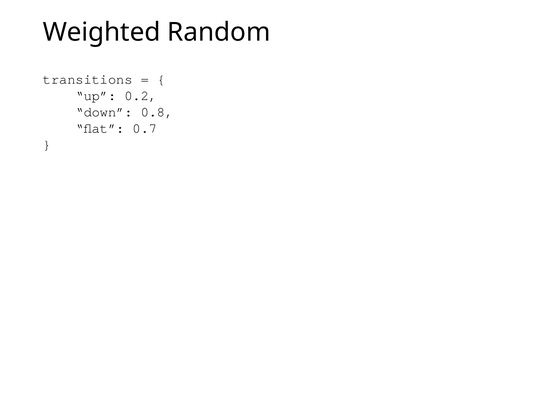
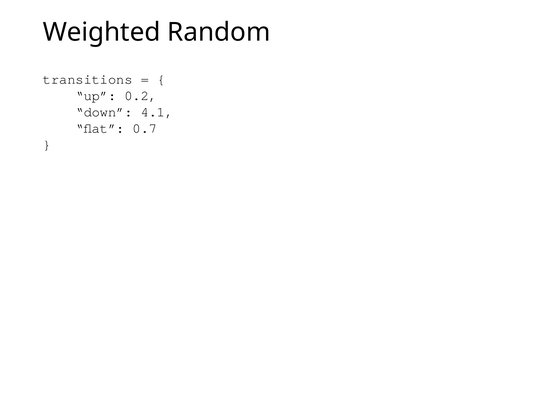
0.8: 0.8 -> 4.1
